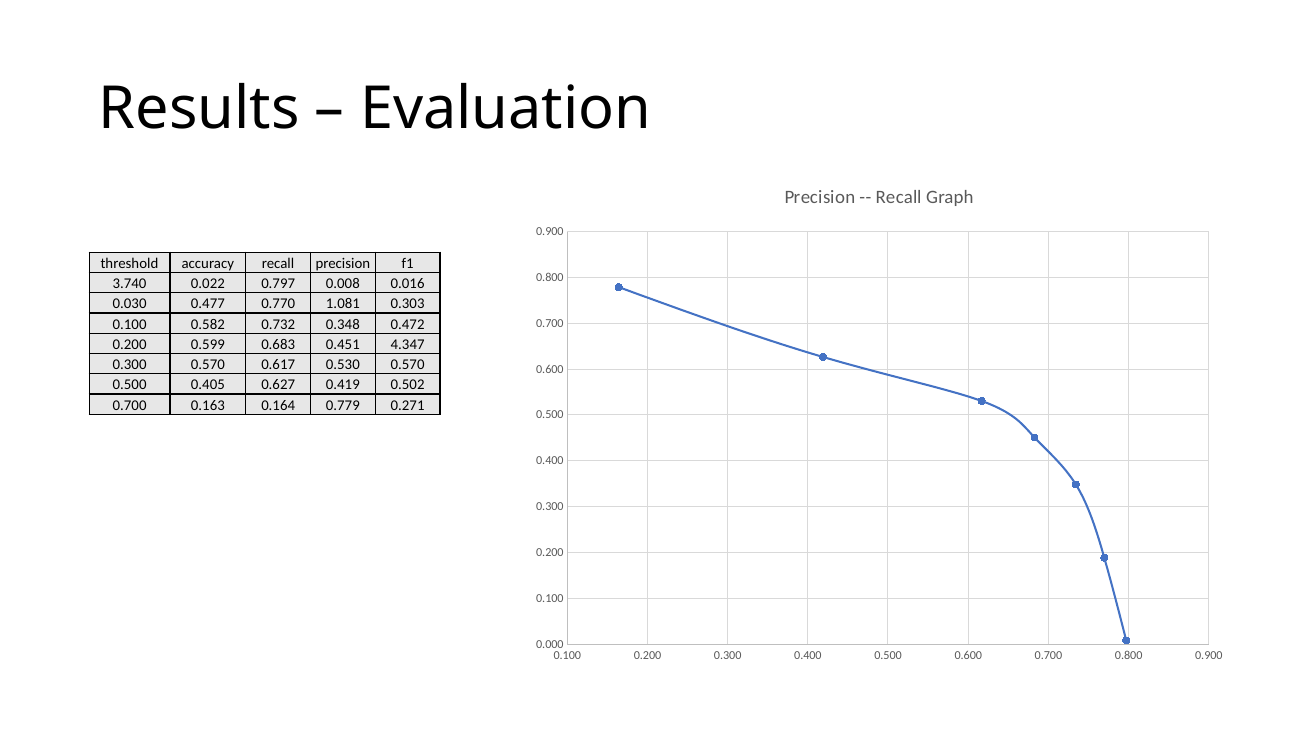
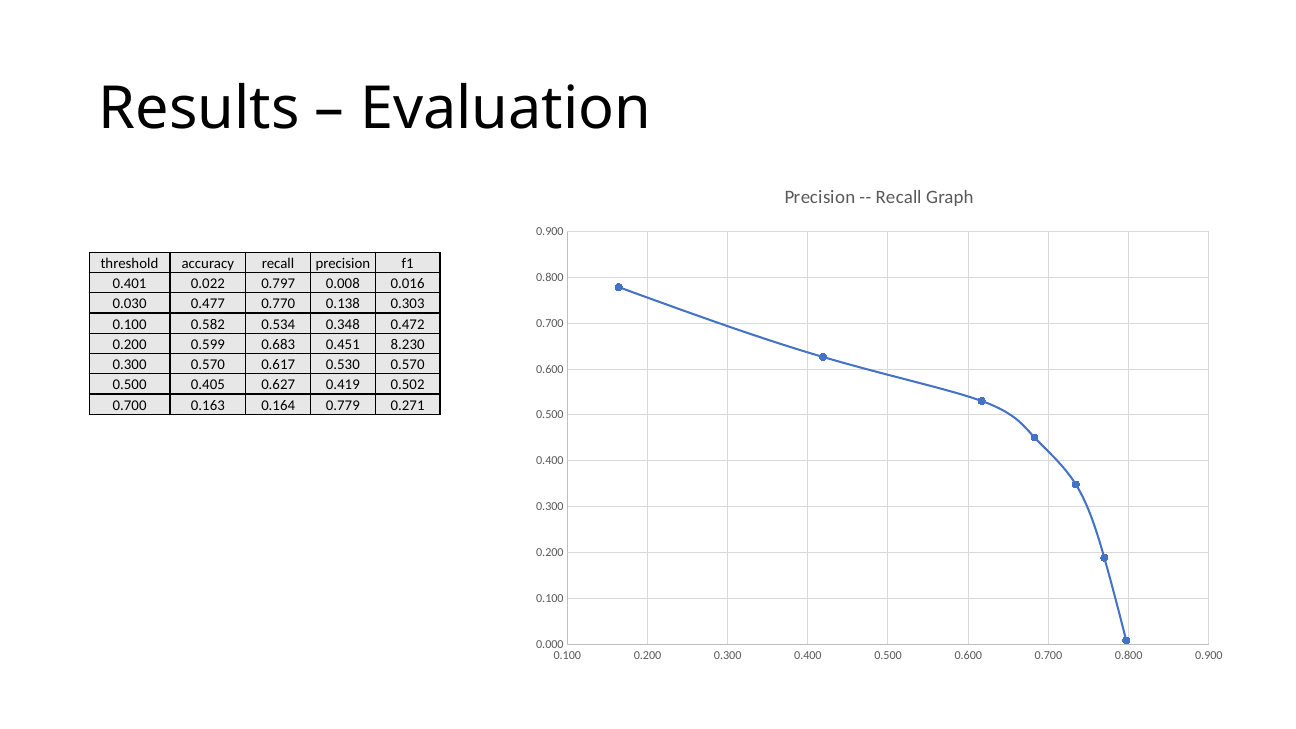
3.740: 3.740 -> 0.401
1.081: 1.081 -> 0.138
0.732: 0.732 -> 0.534
4.347: 4.347 -> 8.230
